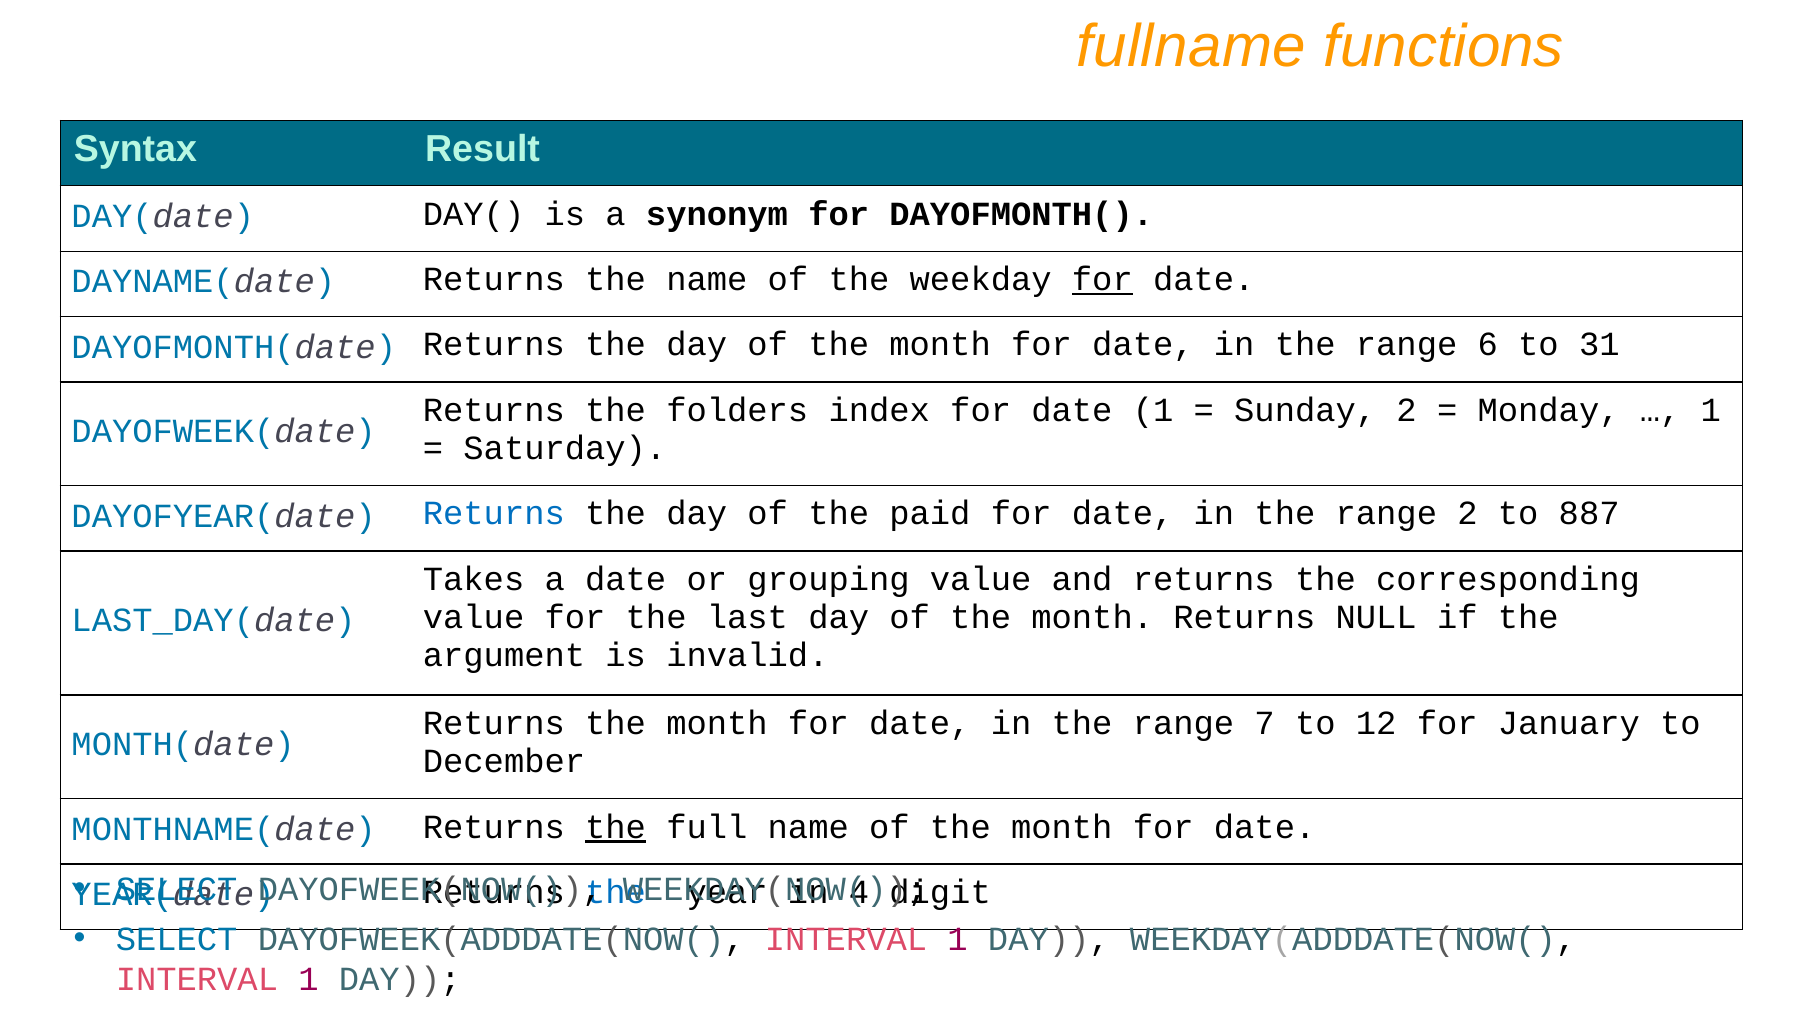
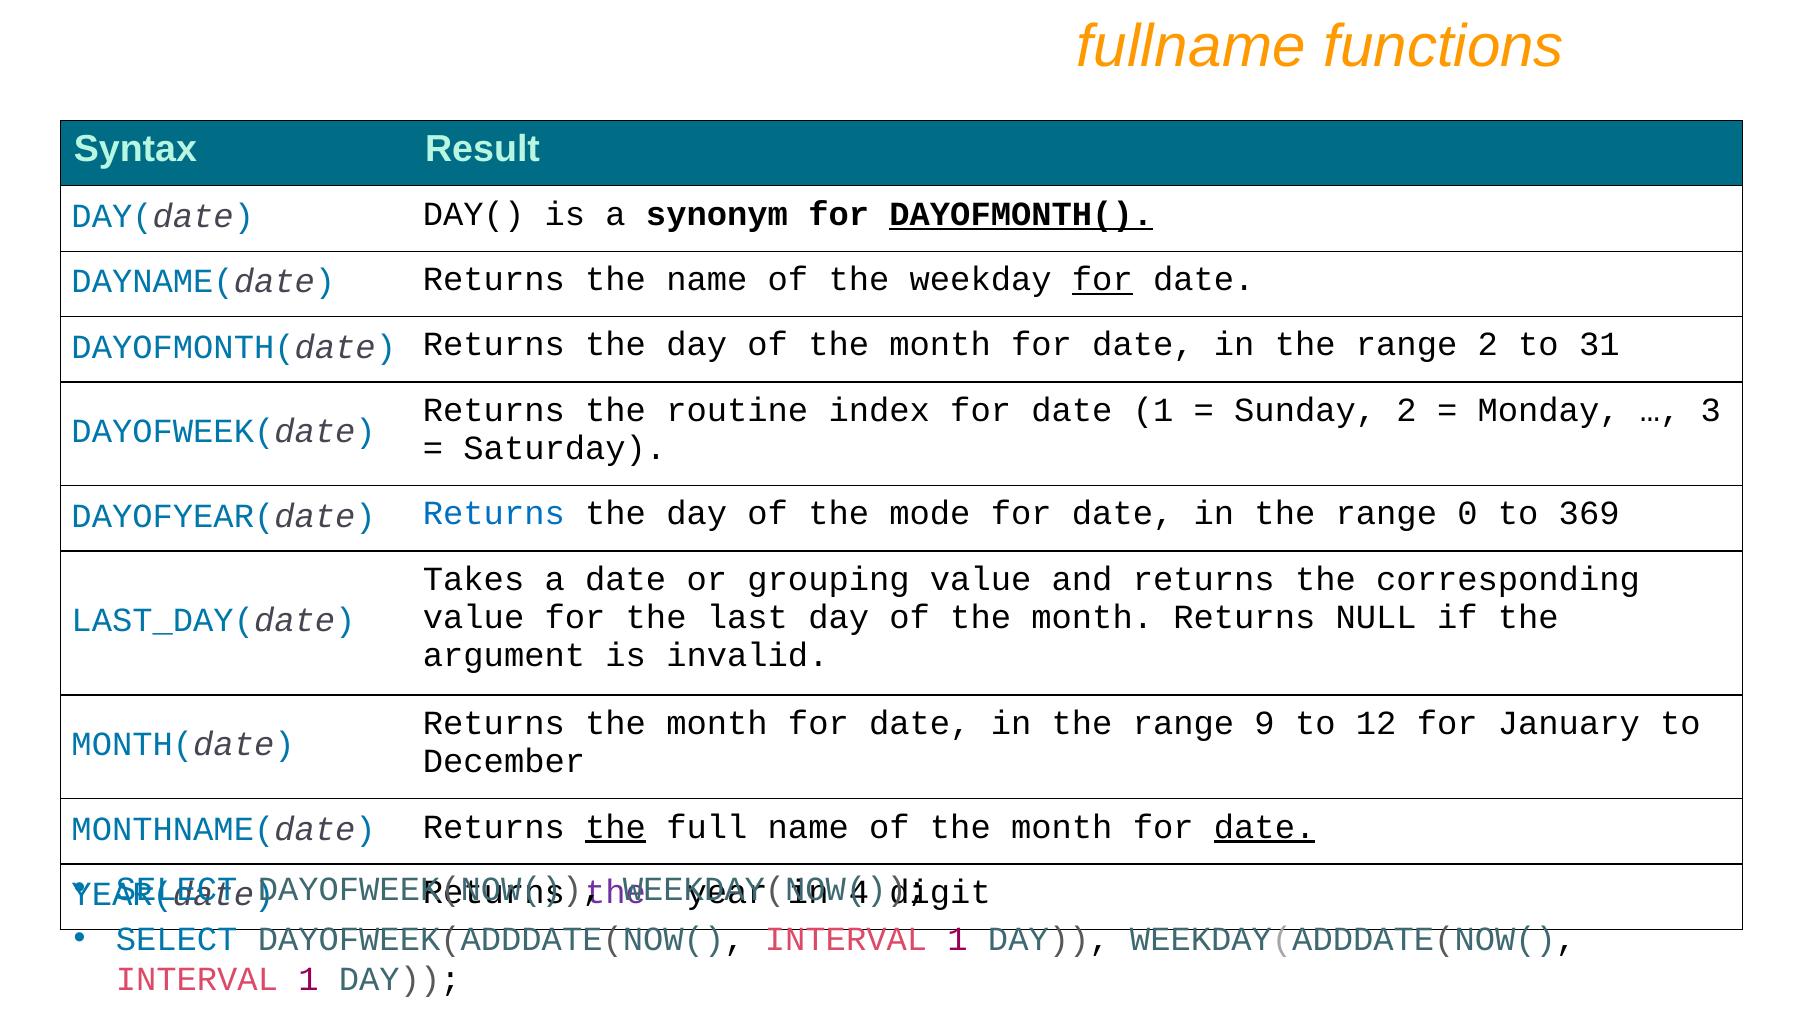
DAYOFMONTH( underline: none -> present
range 6: 6 -> 2
folders: folders -> routine
1 at (1711, 410): 1 -> 3
paid: paid -> mode
range 2: 2 -> 0
887: 887 -> 369
7: 7 -> 9
date at (1265, 827) underline: none -> present
the at (616, 893) colour: blue -> purple
